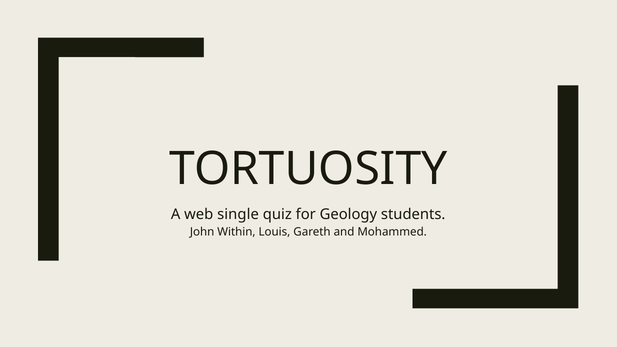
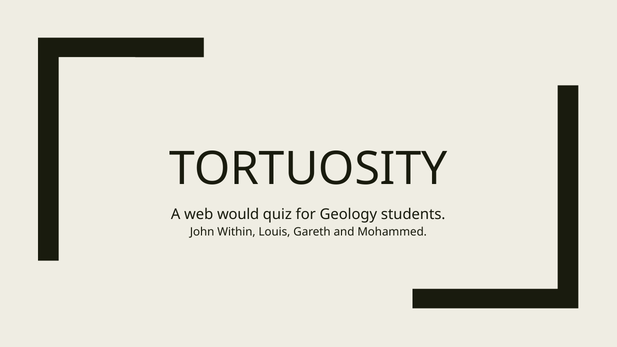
single: single -> would
